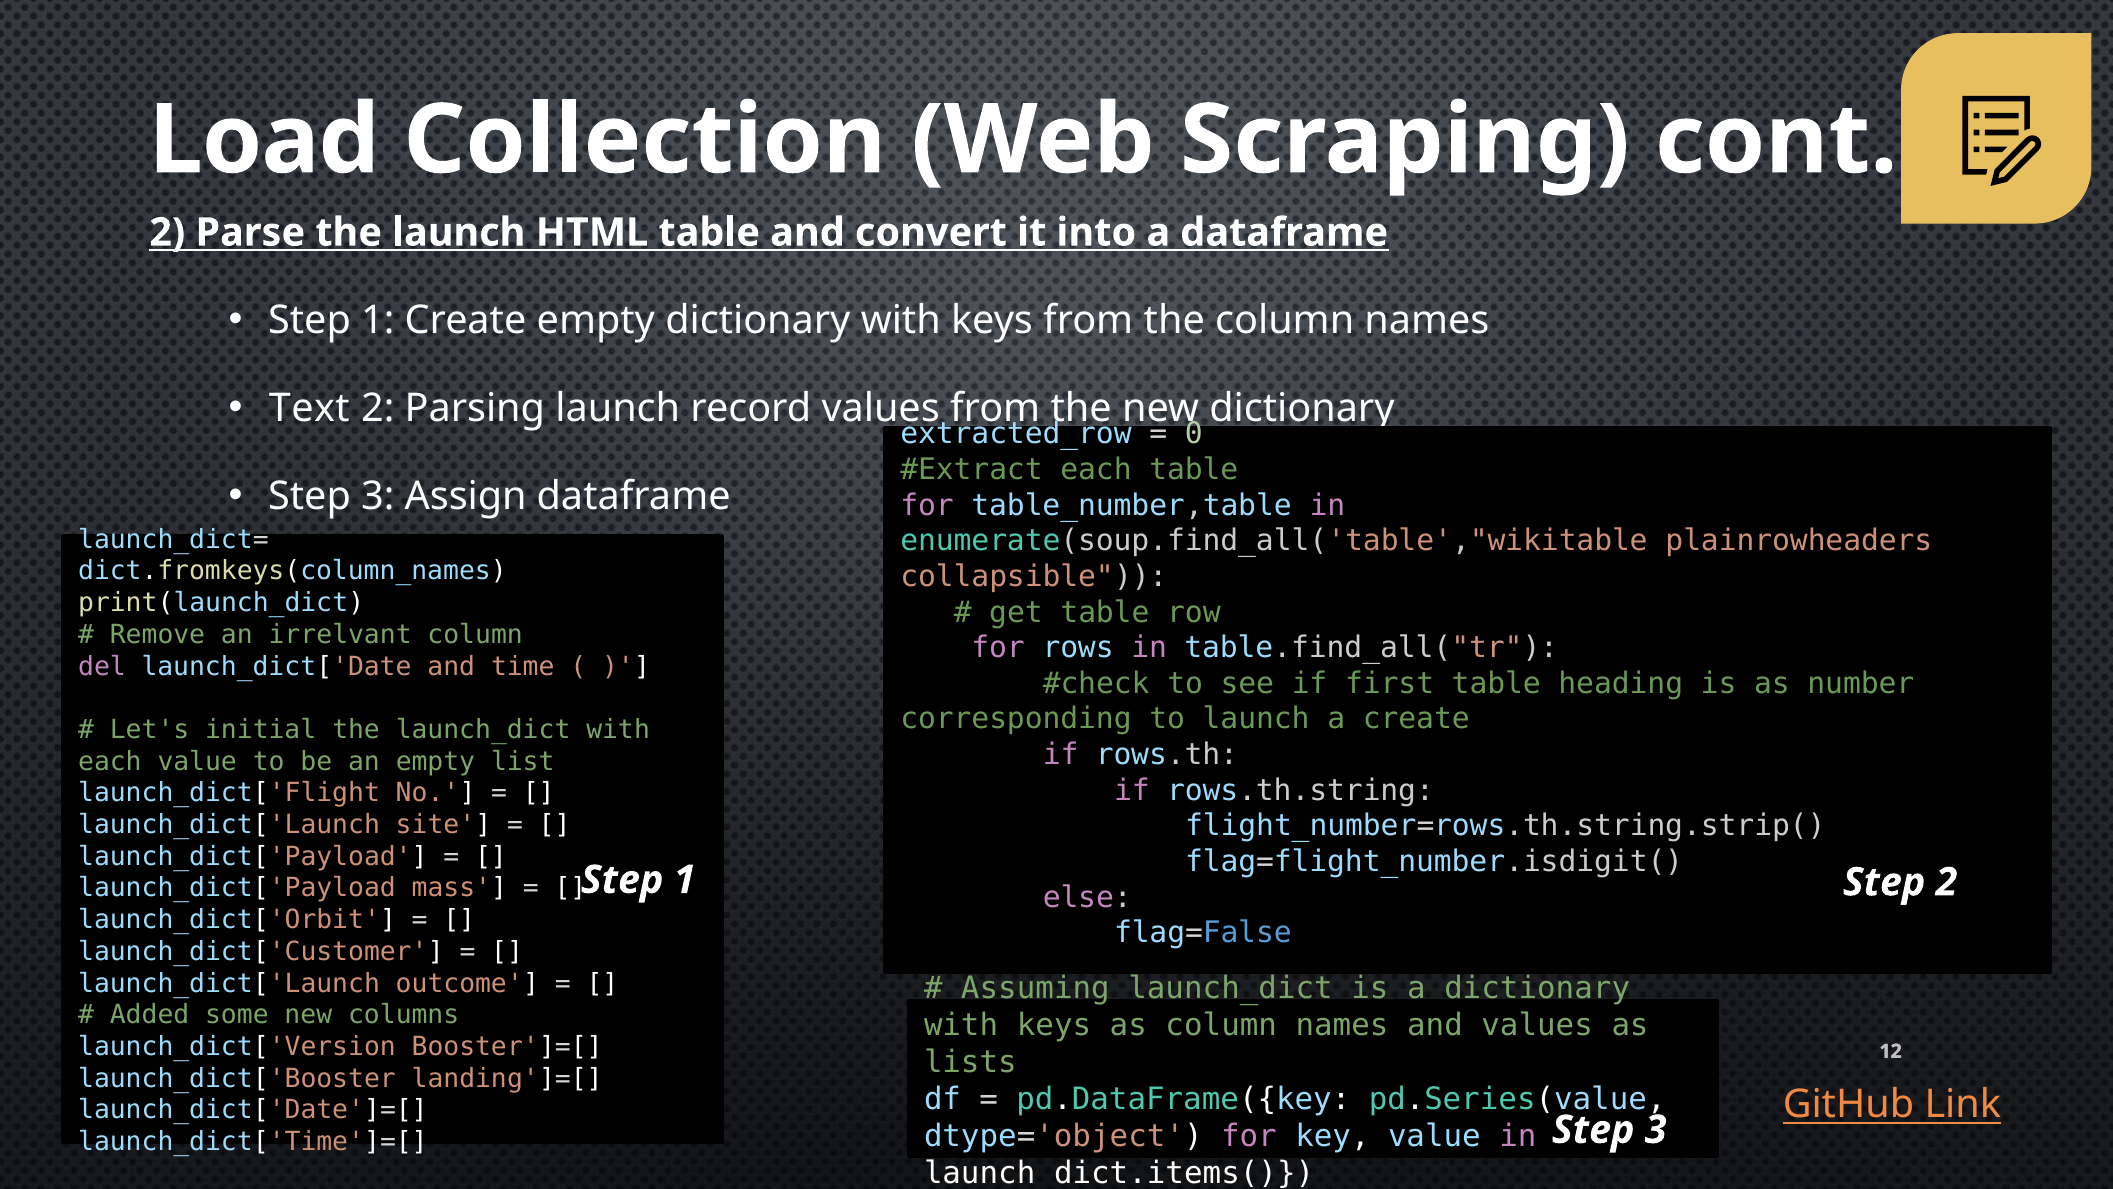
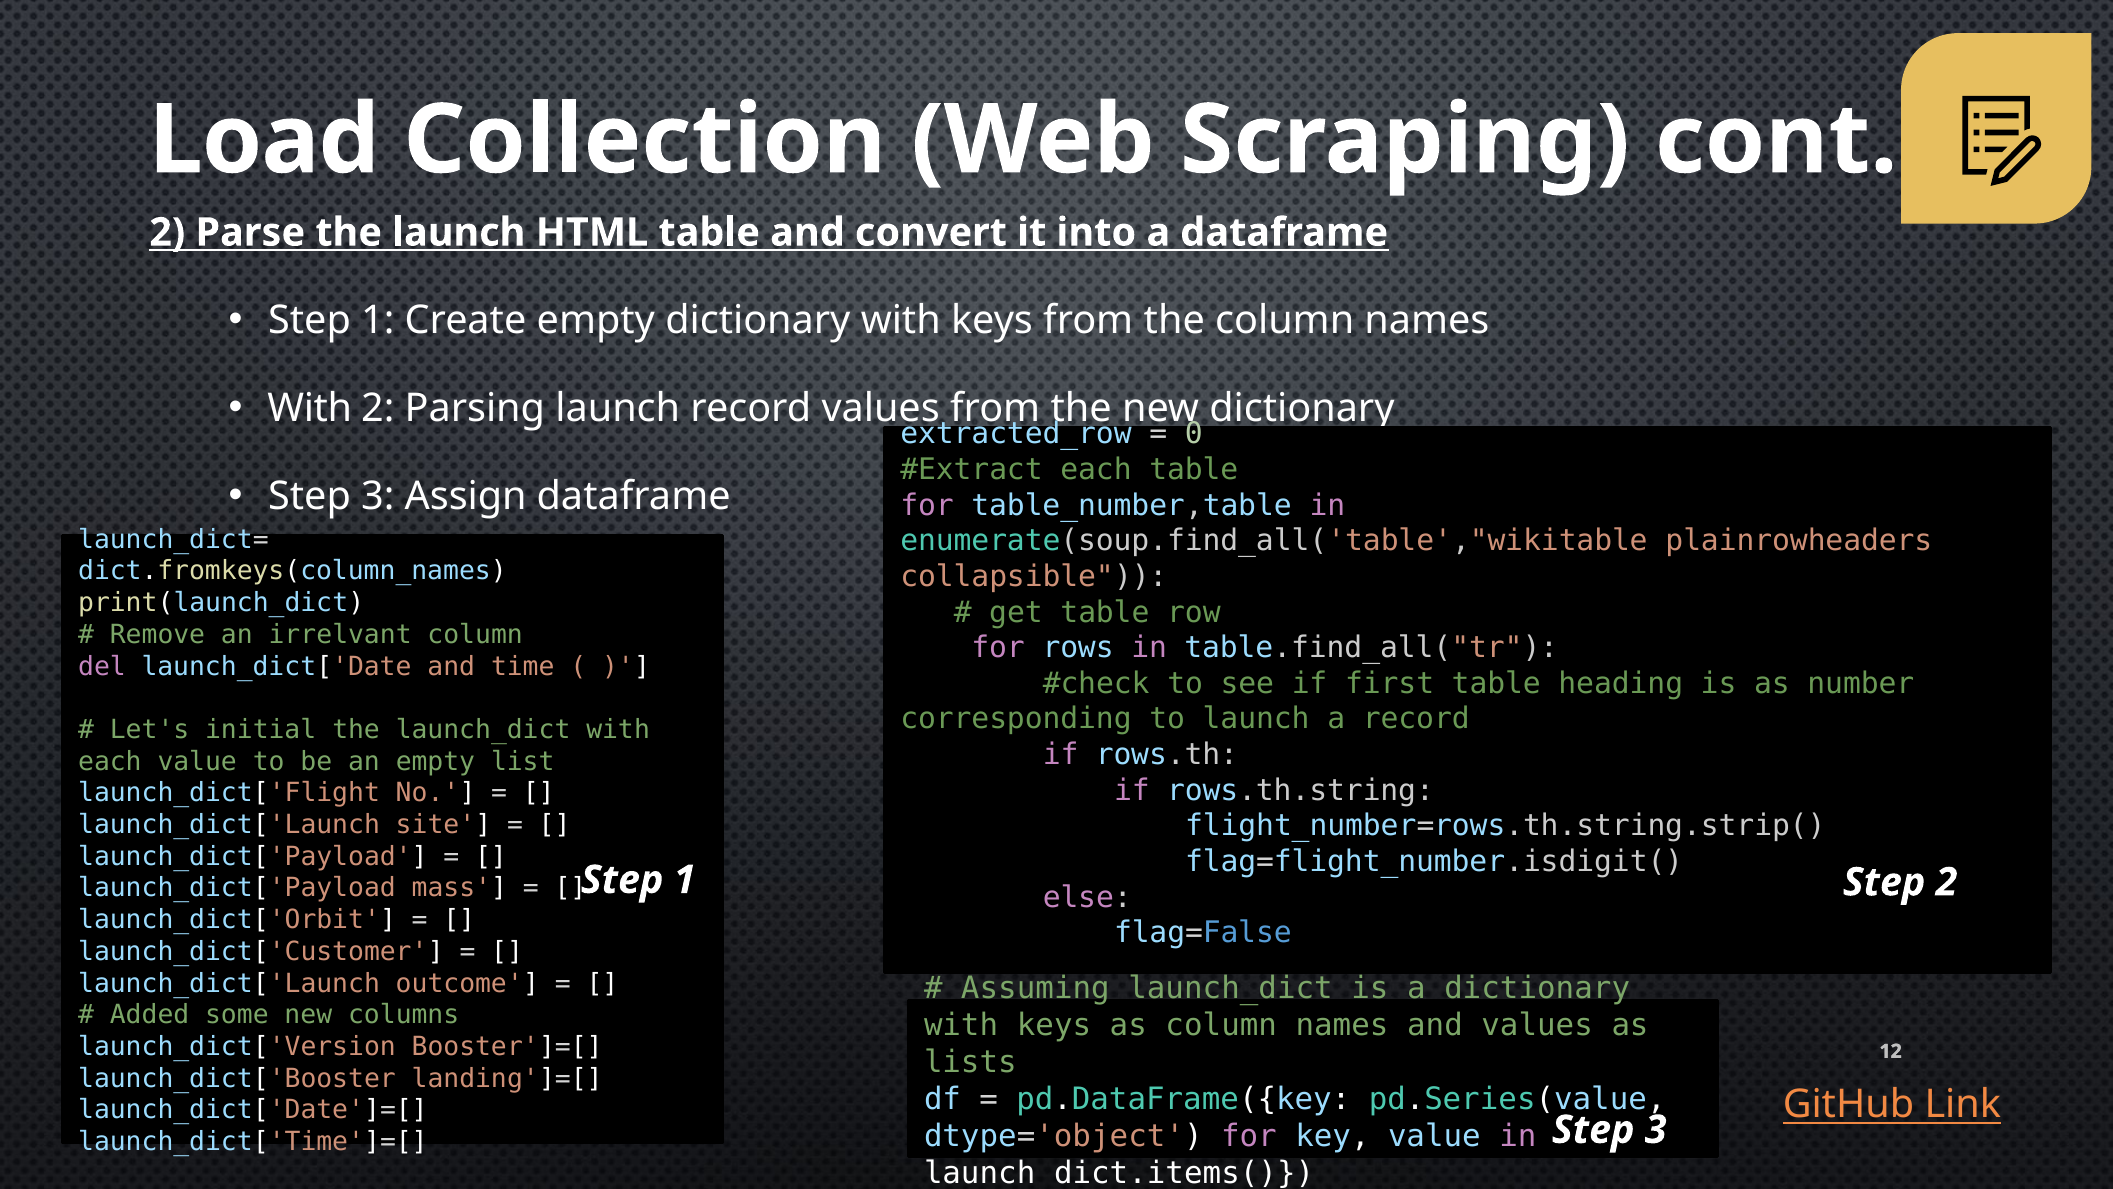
Text at (309, 408): Text -> With
a create: create -> record
